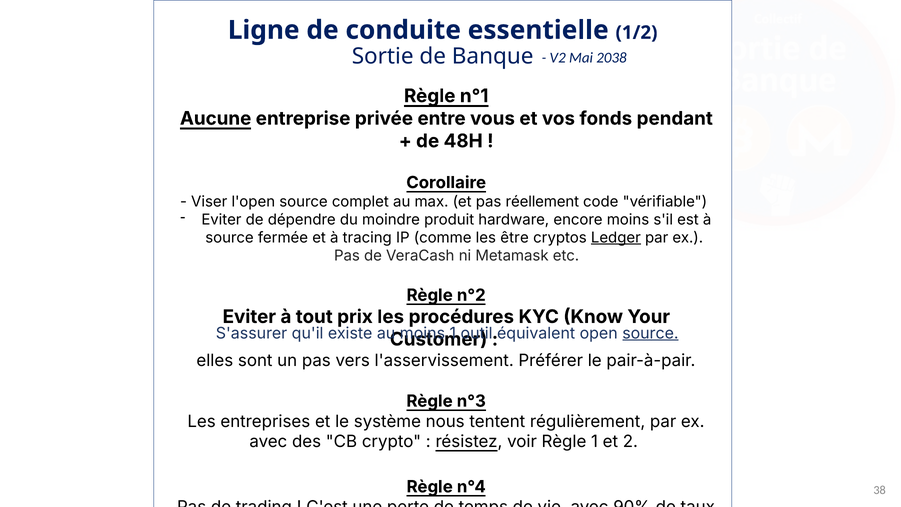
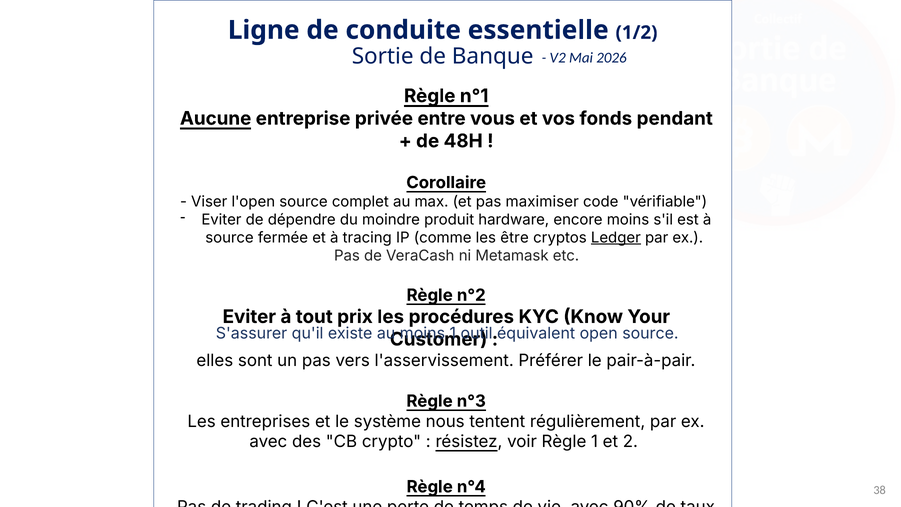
2038: 2038 -> 2026
réellement: réellement -> maximiser
source at (650, 333) underline: present -> none
